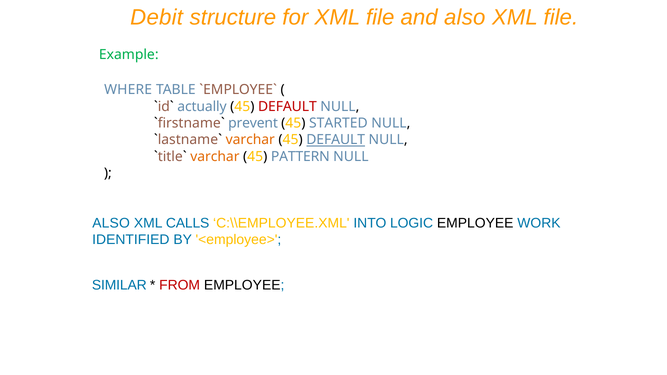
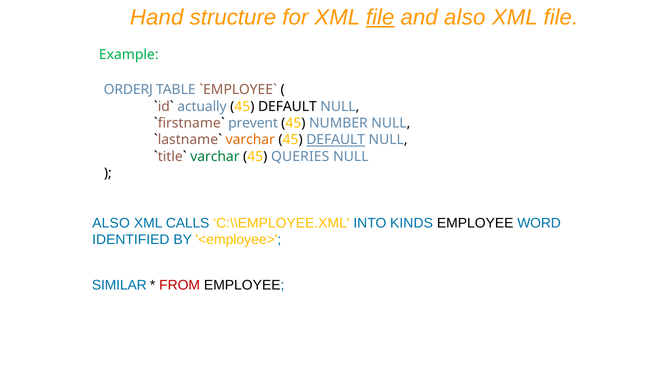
Debit: Debit -> Hand
file at (380, 17) underline: none -> present
WHERE: WHERE -> ORDERJ
DEFAULT at (287, 107) colour: red -> black
STARTED: STARTED -> NUMBER
varchar at (215, 157) colour: orange -> green
PATTERN: PATTERN -> QUERIES
LOGIC: LOGIC -> KINDS
WORK: WORK -> WORD
